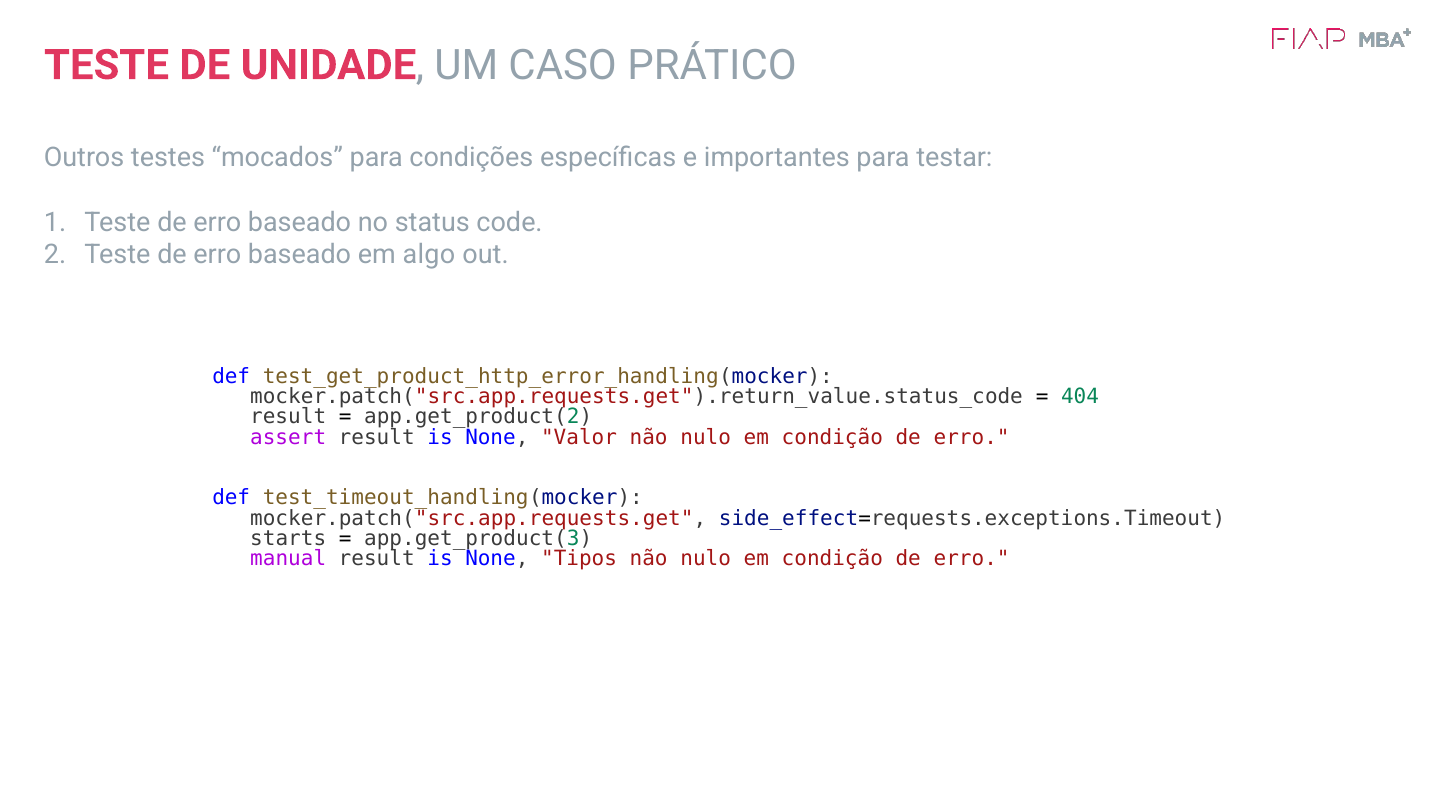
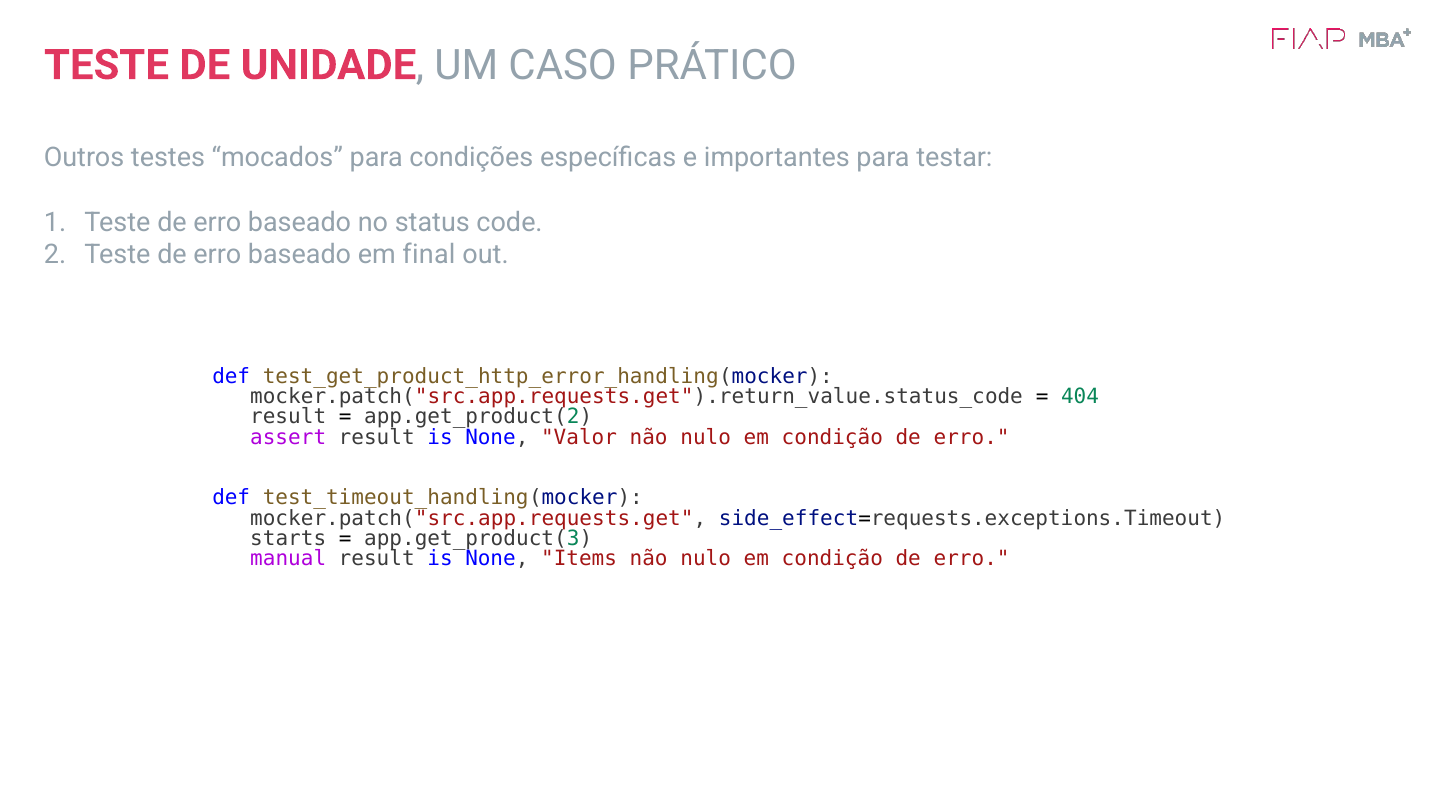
algo: algo -> final
Tipos: Tipos -> Items
